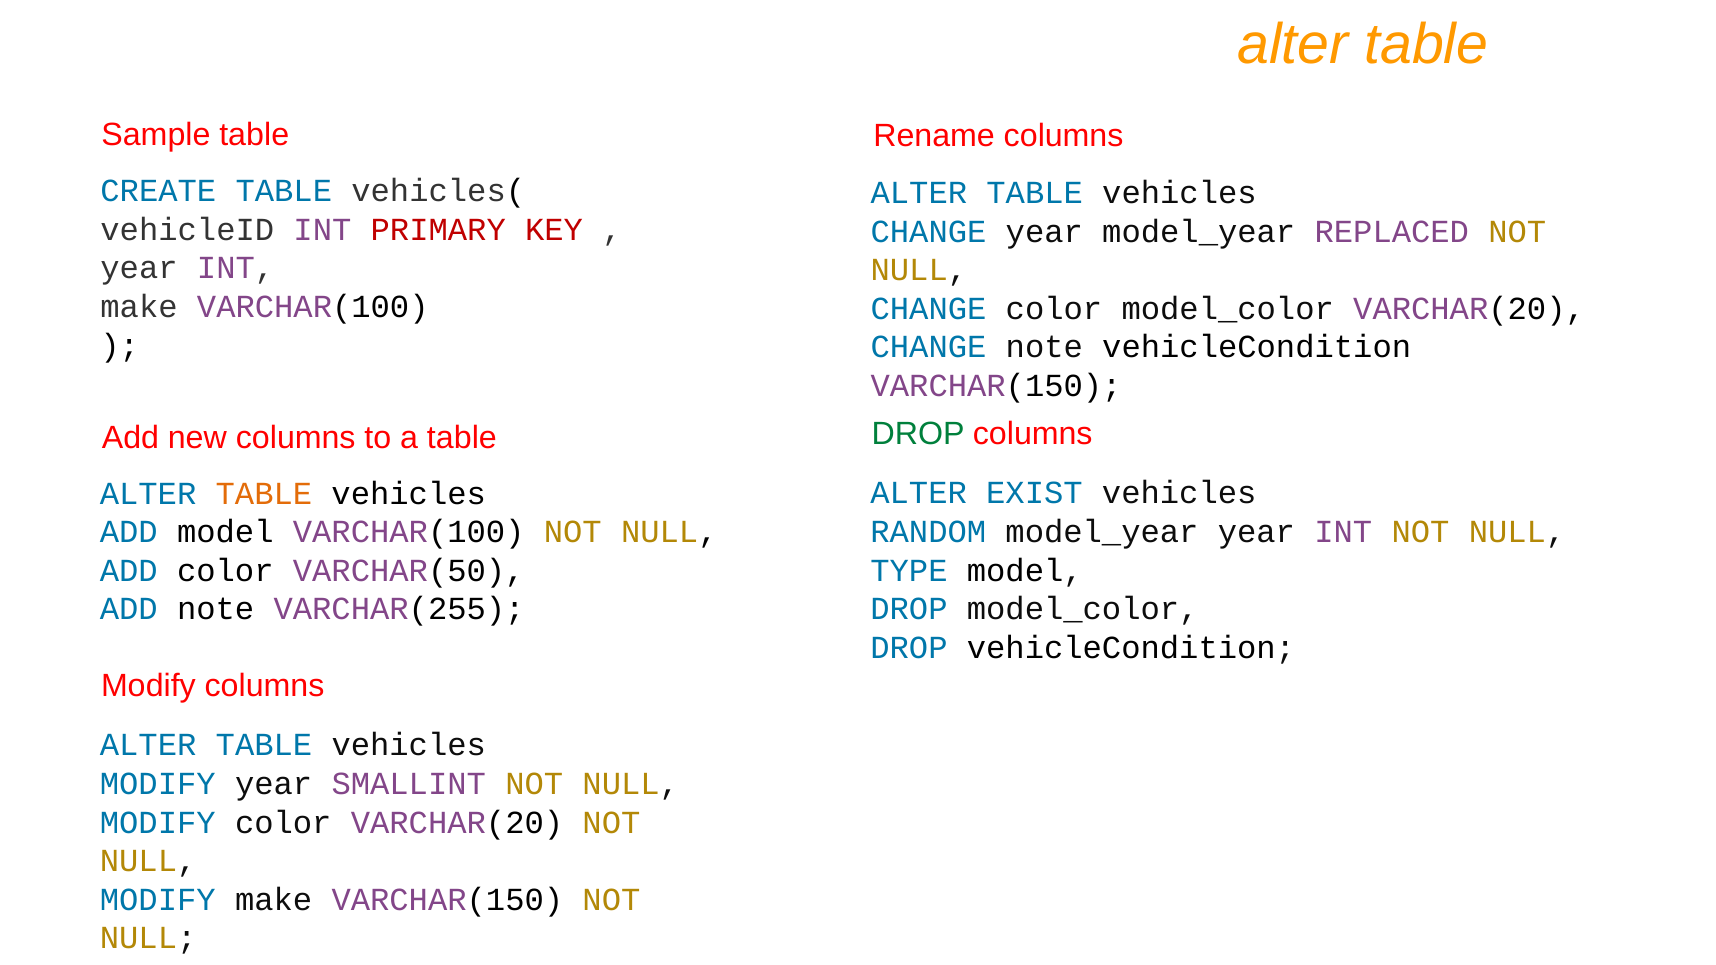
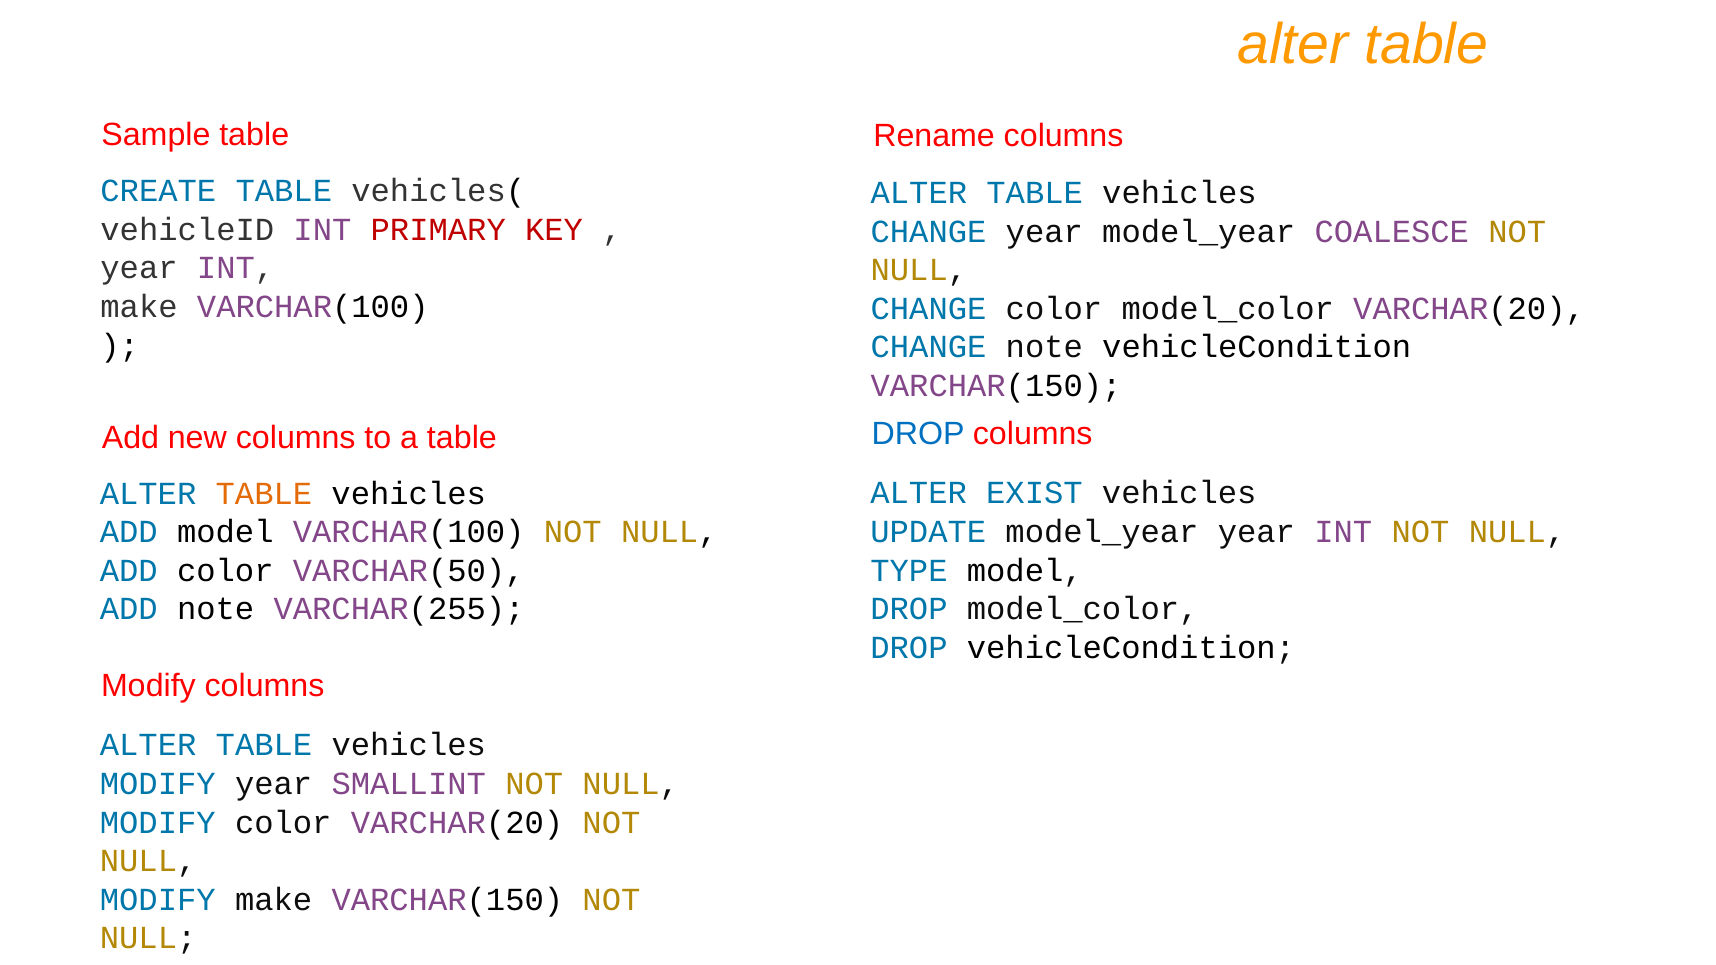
REPLACED: REPLACED -> COALESCE
DROP at (918, 434) colour: green -> blue
RANDOM: RANDOM -> UPDATE
